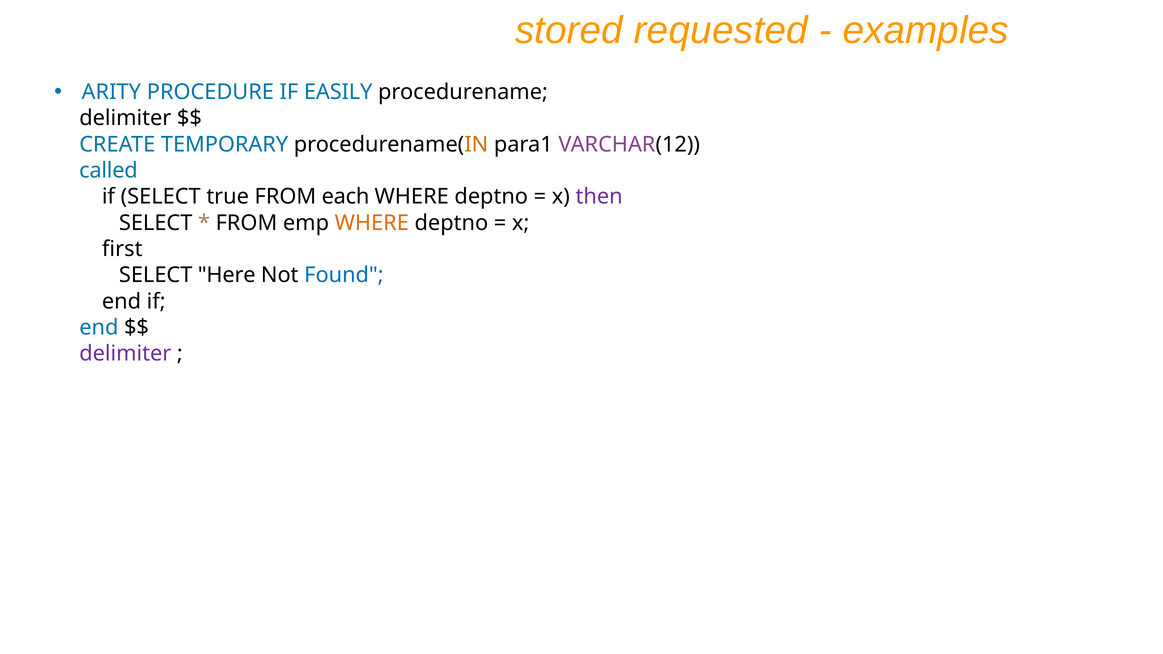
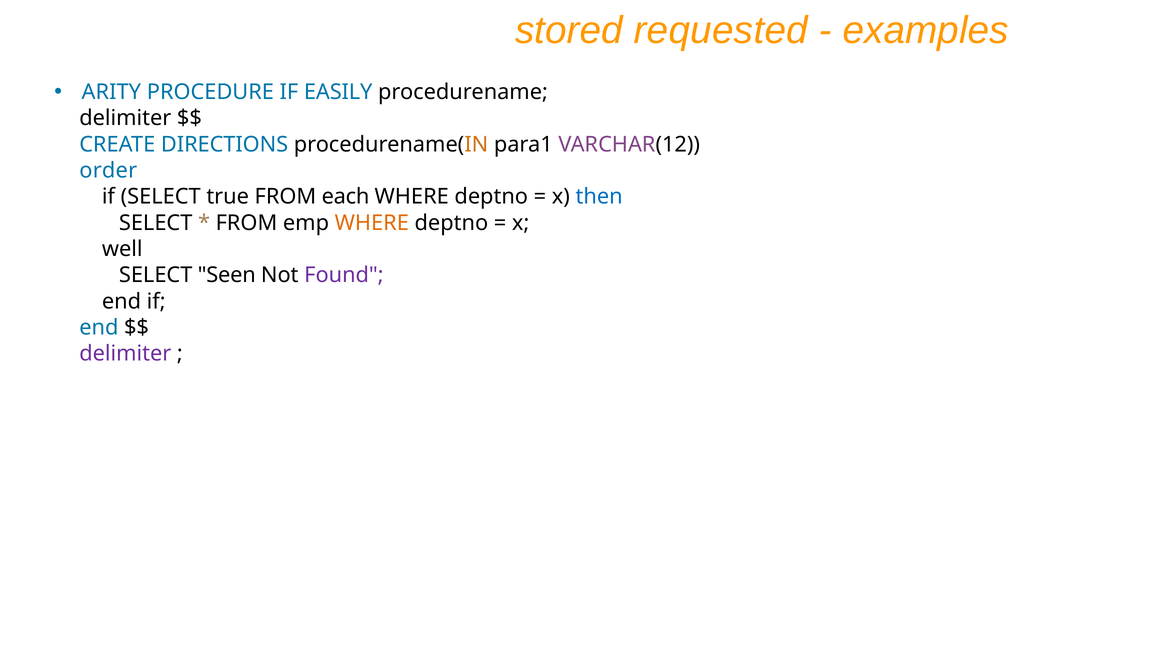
TEMPORARY: TEMPORARY -> DIRECTIONS
called: called -> order
then colour: purple -> blue
first: first -> well
Here: Here -> Seen
Found colour: blue -> purple
